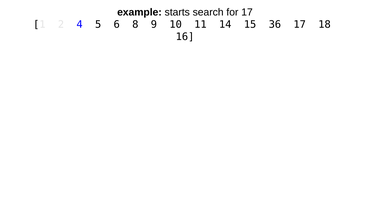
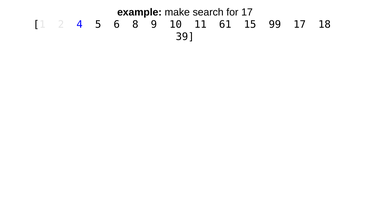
starts: starts -> make
14: 14 -> 61
36: 36 -> 99
16: 16 -> 39
